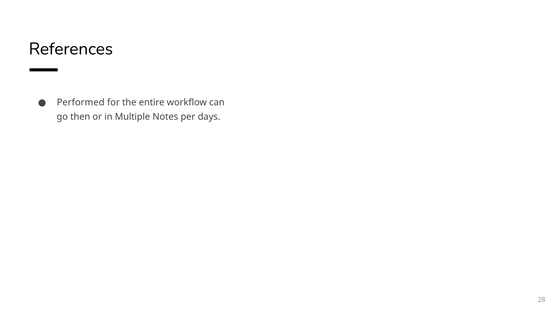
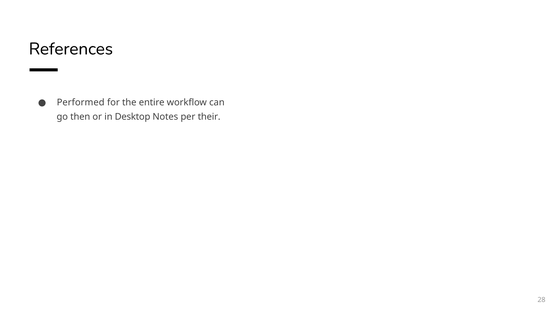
Multiple: Multiple -> Desktop
days: days -> their
